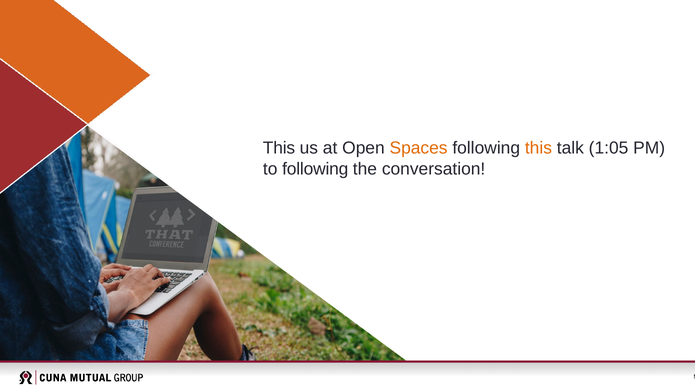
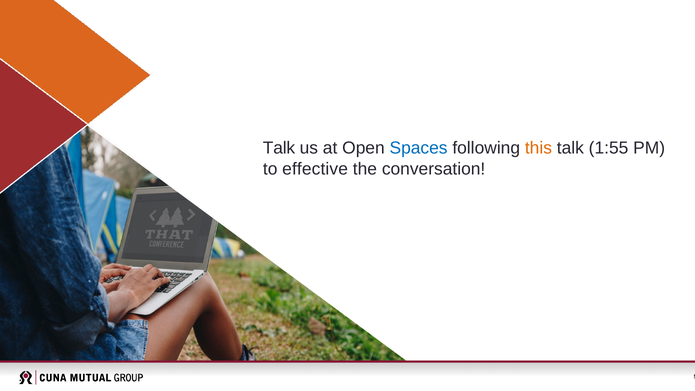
This at (279, 148): This -> Talk
Spaces colour: orange -> blue
1:05: 1:05 -> 1:55
to following: following -> effective
